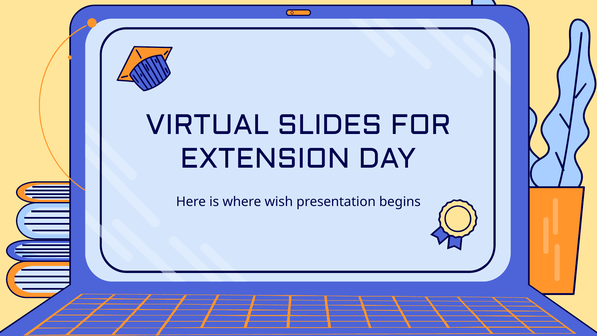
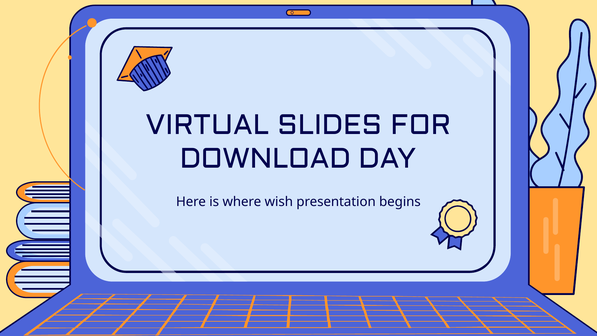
EXTENSION: EXTENSION -> DOWNLOAD
